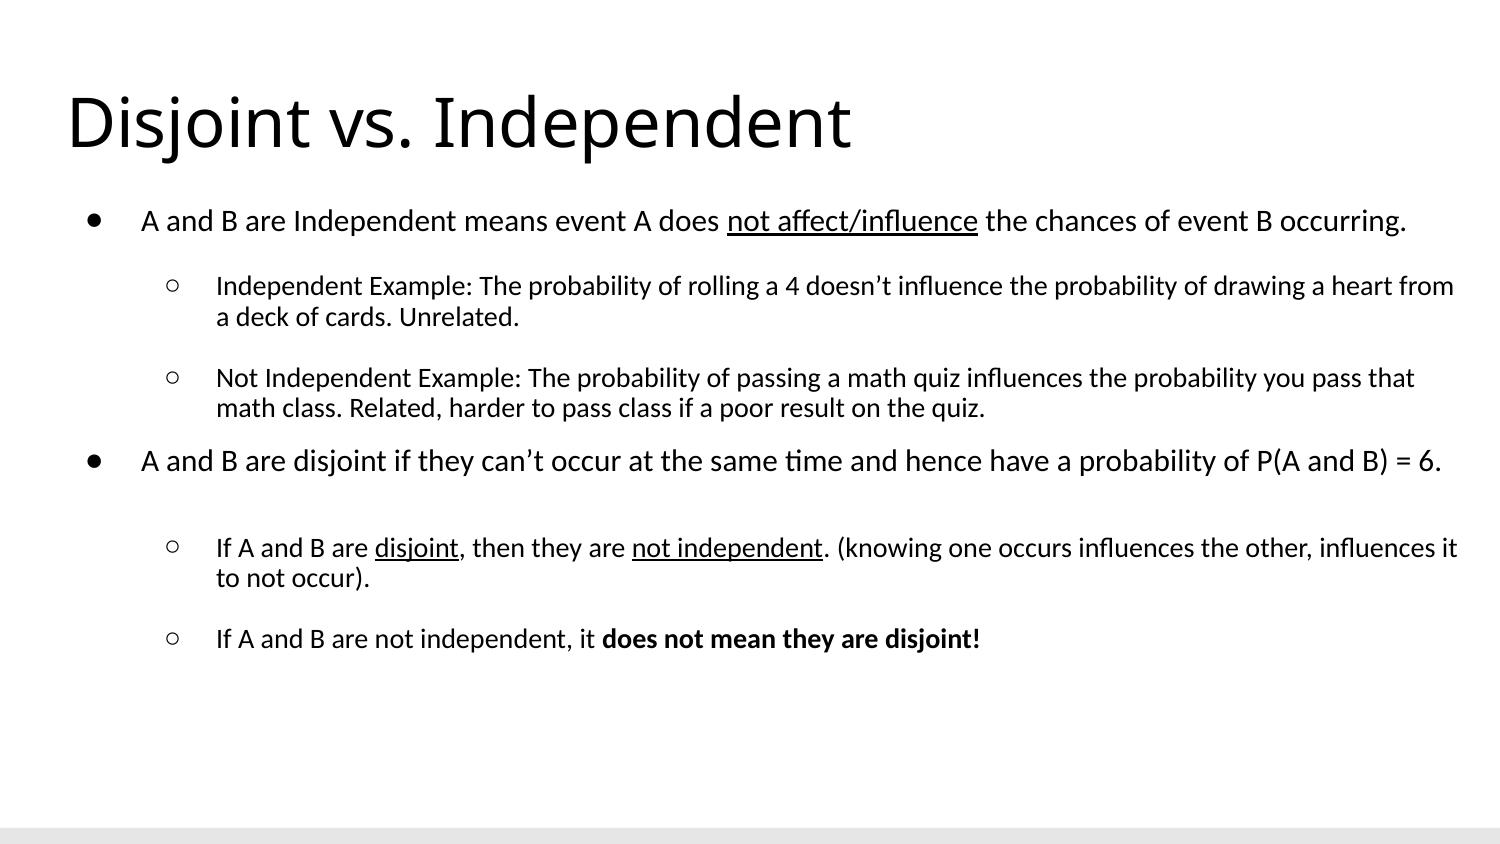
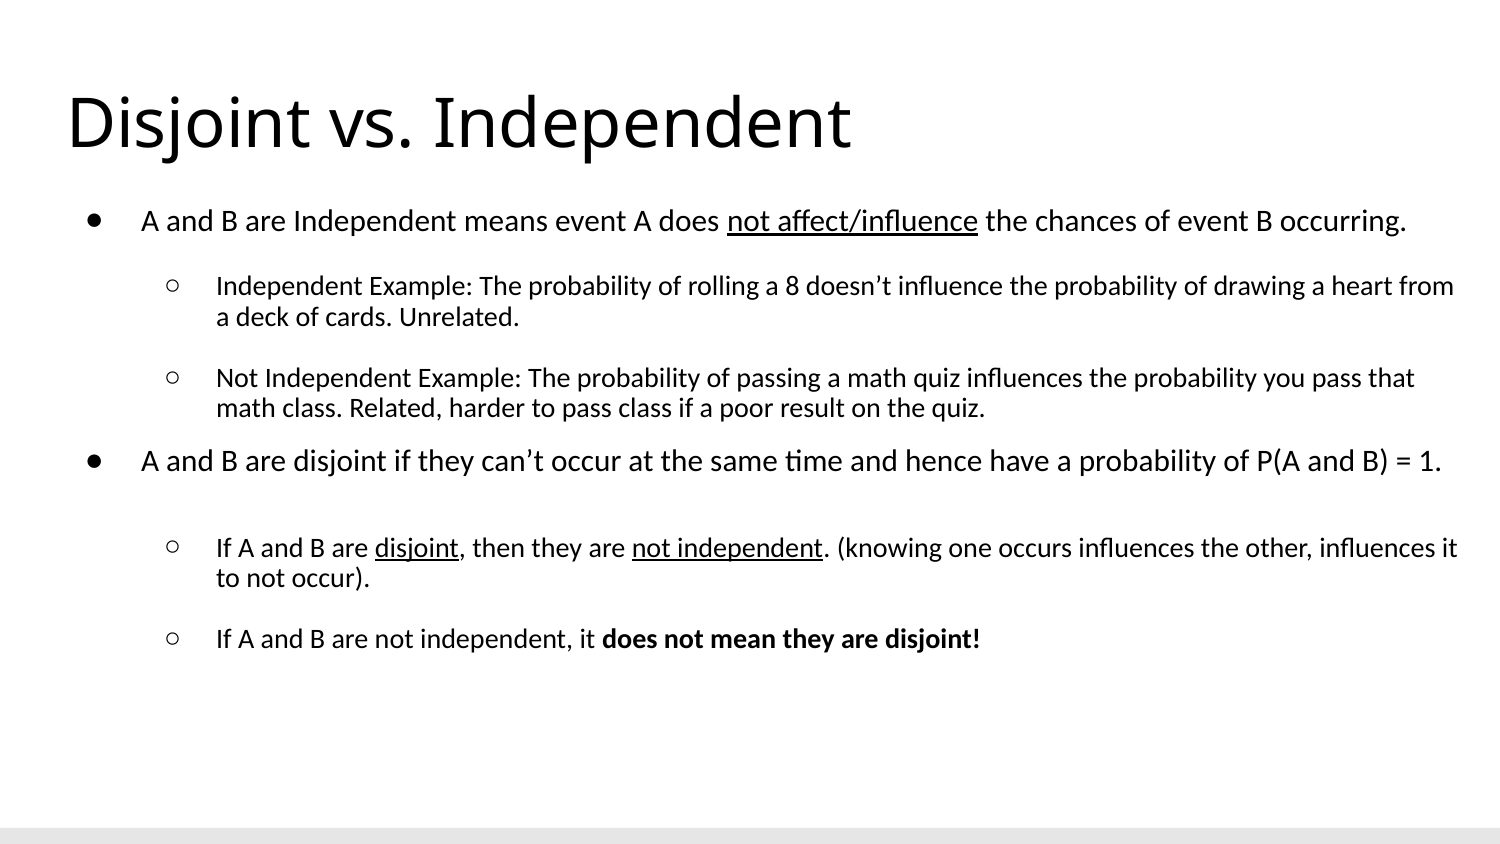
4: 4 -> 8
6: 6 -> 1
